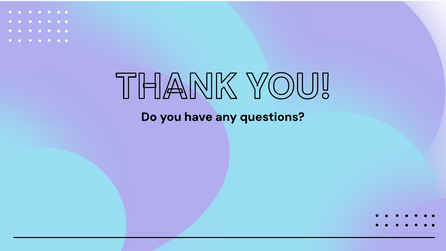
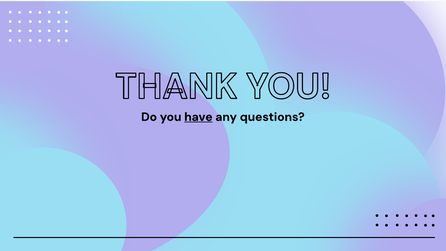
have underline: none -> present
